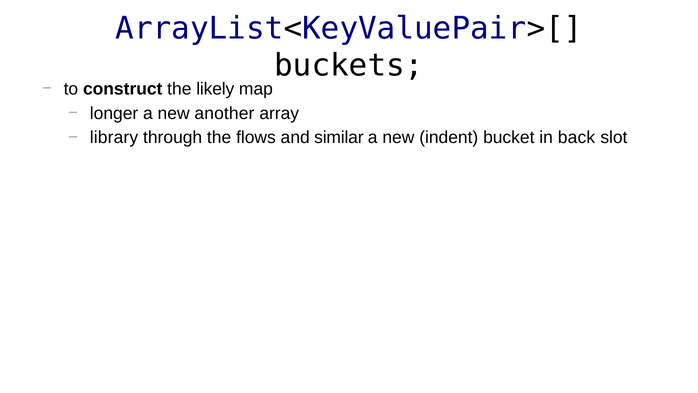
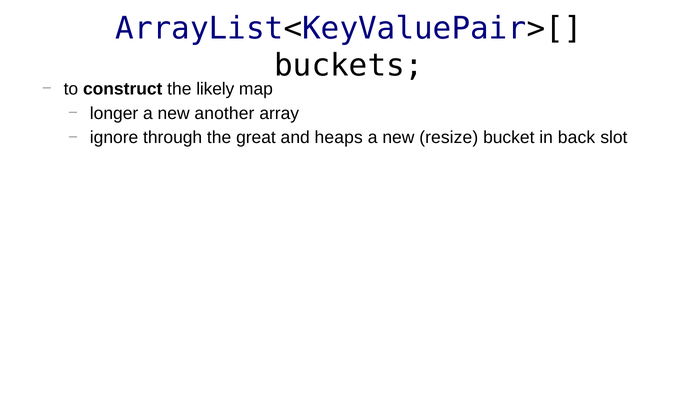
library: library -> ignore
flows: flows -> great
similar: similar -> heaps
indent: indent -> resize
